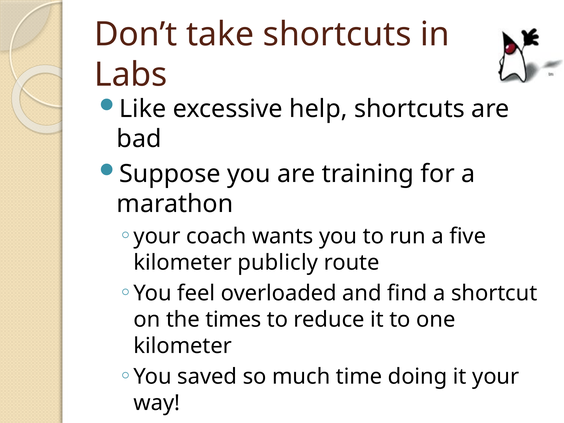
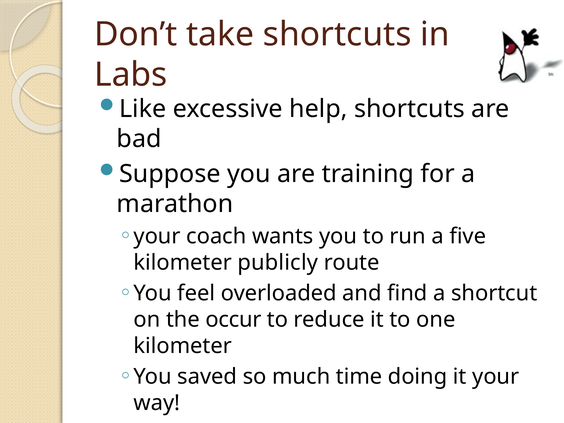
times: times -> occur
